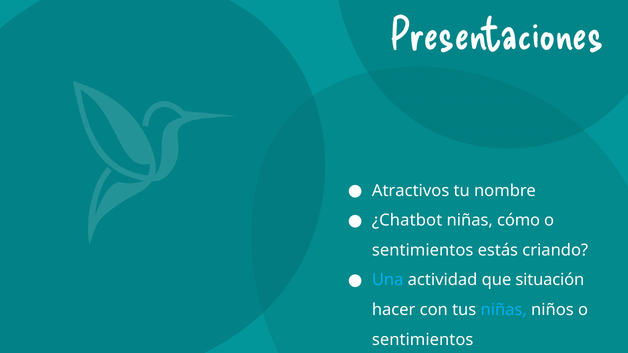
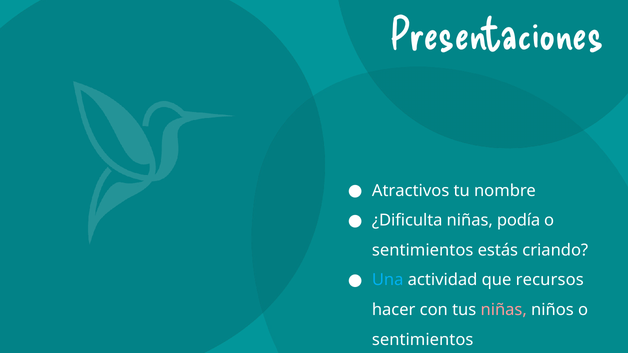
¿Chatbot: ¿Chatbot -> ¿Dificulta
cómo: cómo -> podía
situación: situación -> recursos
niñas at (504, 310) colour: light blue -> pink
